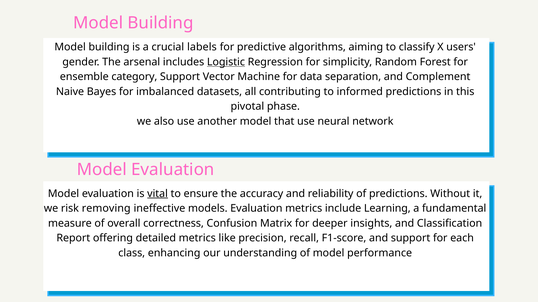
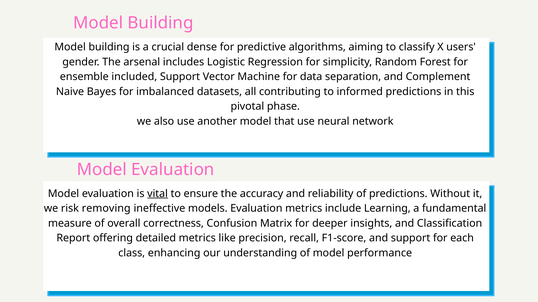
labels: labels -> dense
Logistic underline: present -> none
category: category -> included
